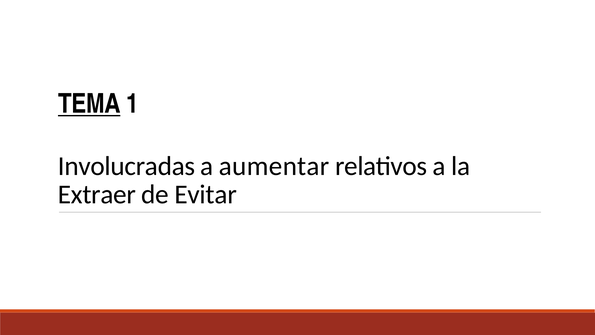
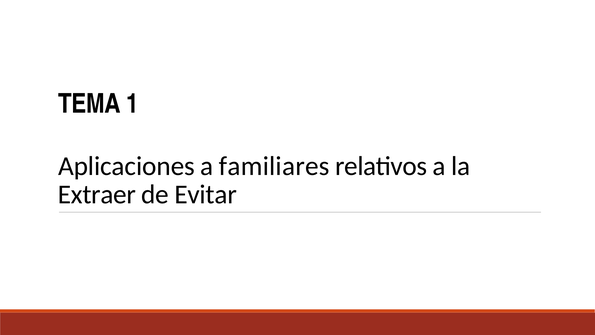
TEMA underline: present -> none
Involucradas: Involucradas -> Aplicaciones
aumentar: aumentar -> familiares
